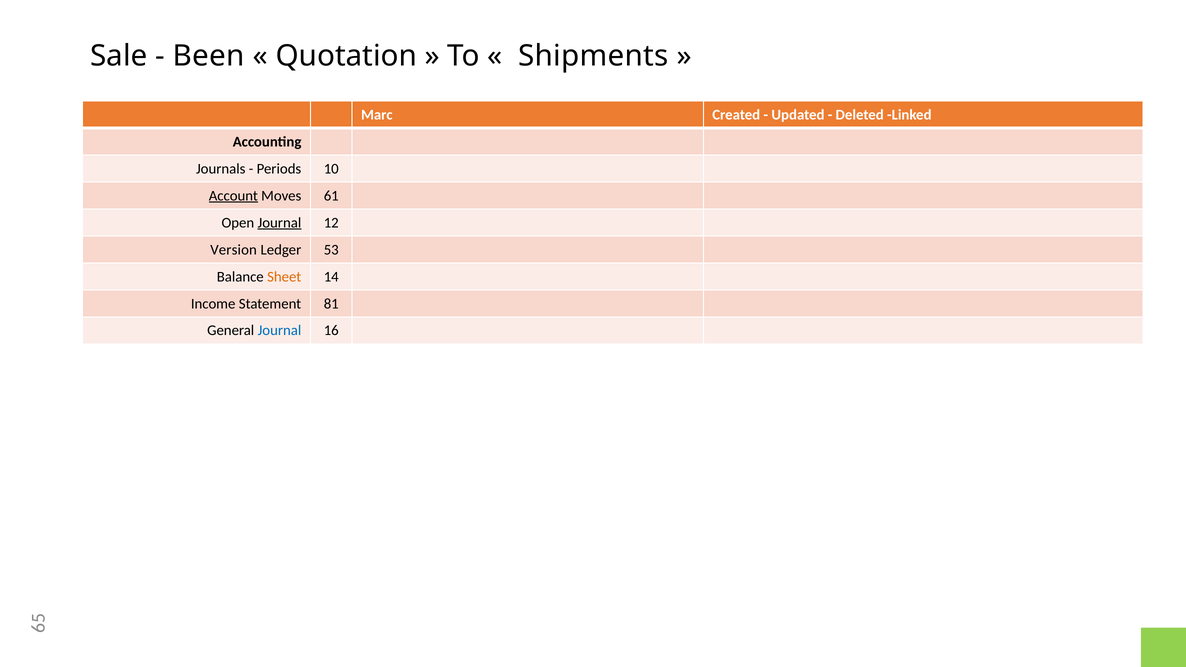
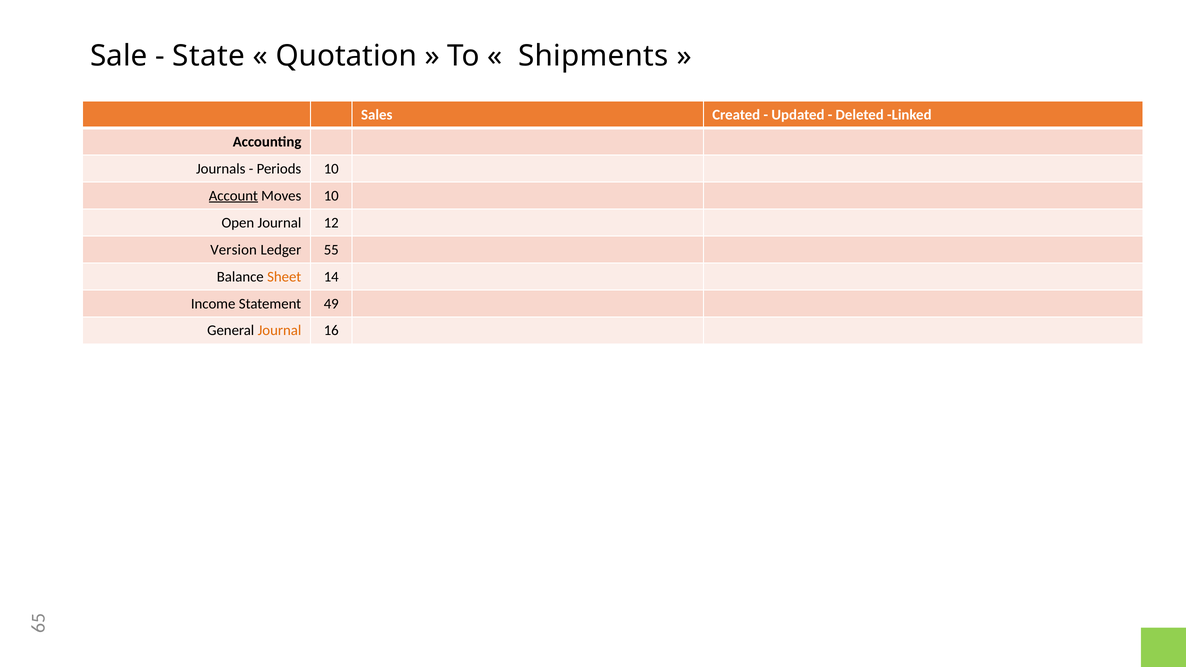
Been: Been -> State
Marc: Marc -> Sales
Moves 61: 61 -> 10
Journal at (279, 223) underline: present -> none
53: 53 -> 55
81: 81 -> 49
Journal at (279, 331) colour: blue -> orange
